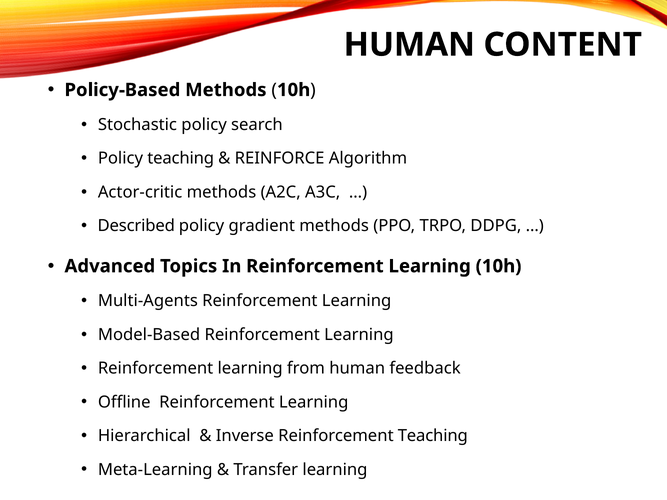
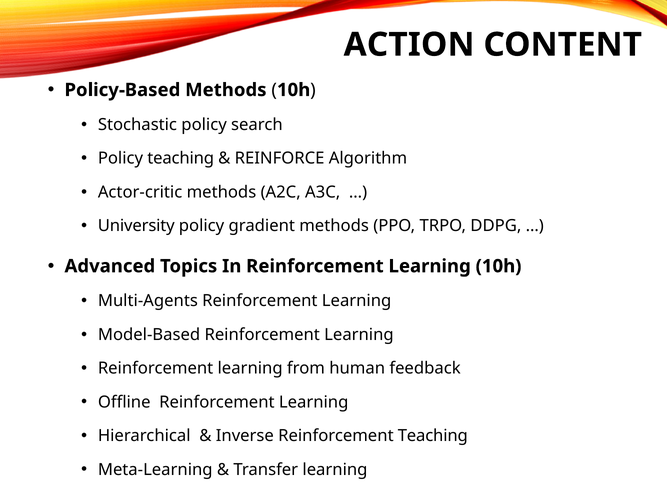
HUMAN at (409, 45): HUMAN -> ACTION
Described: Described -> University
